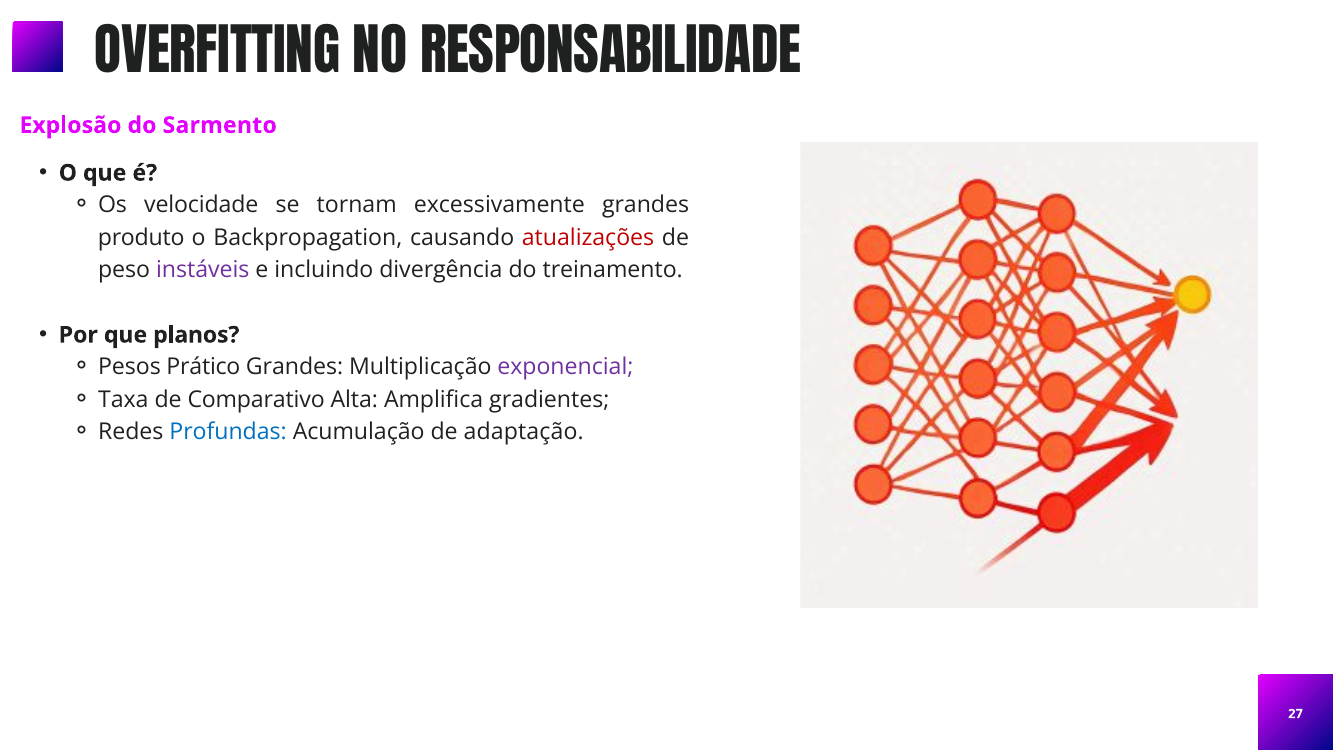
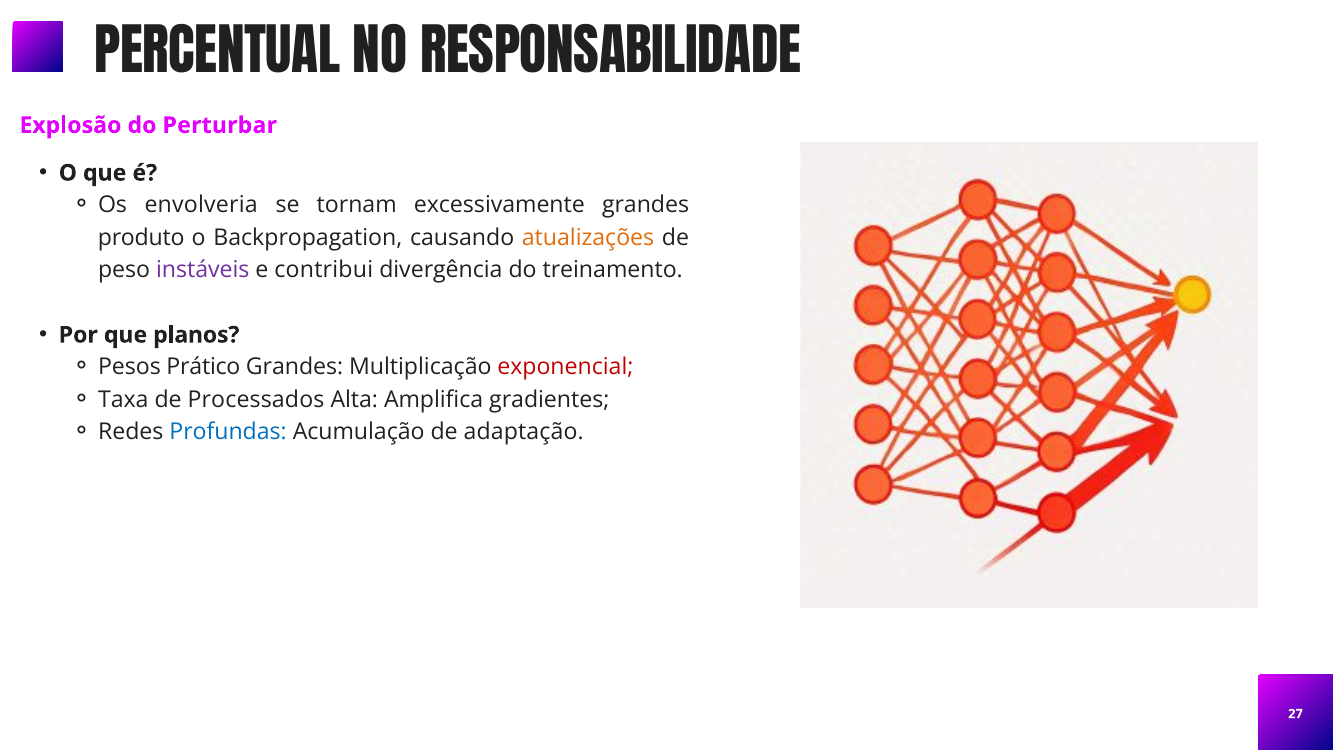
OVERFITTING: OVERFITTING -> PERCENTUAL
Sarmento: Sarmento -> Perturbar
velocidade: velocidade -> envolveria
atualizações colour: red -> orange
incluindo: incluindo -> contribui
exponencial colour: purple -> red
Comparativo: Comparativo -> Processados
